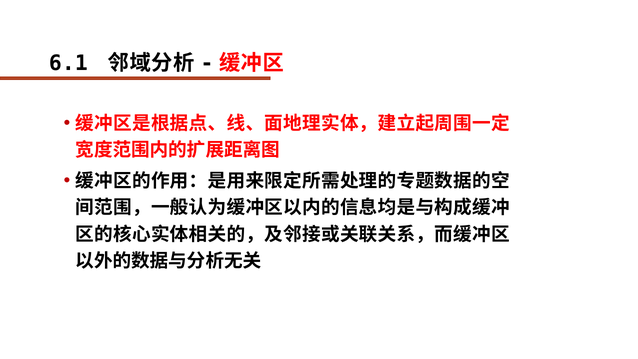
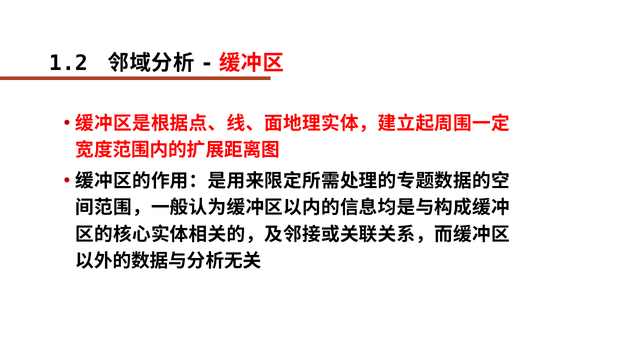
6.1: 6.1 -> 1.2
